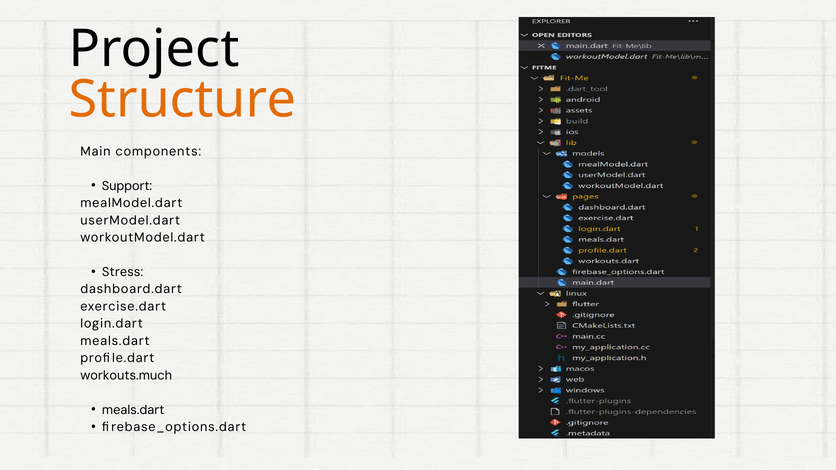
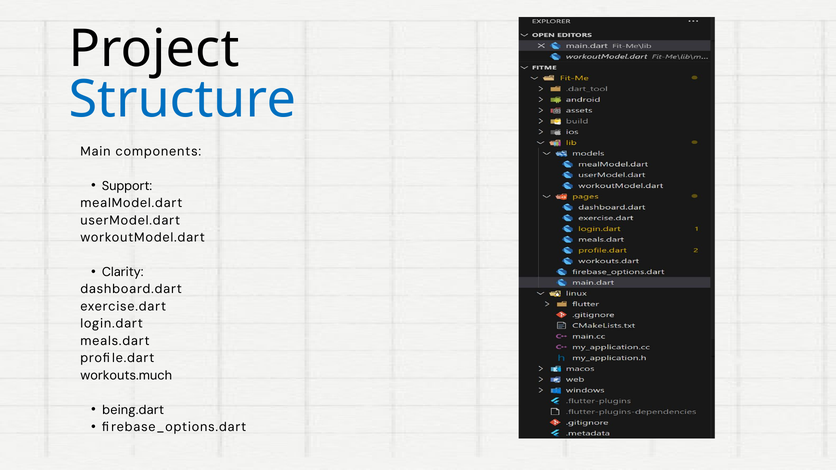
Structure colour: orange -> blue
Stress: Stress -> Clarity
meals.dart at (133, 410): meals.dart -> being.dart
